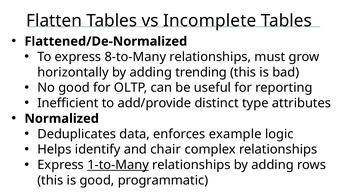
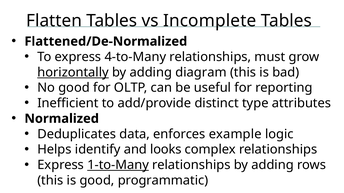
8-to-Many: 8-to-Many -> 4-to-Many
horizontally underline: none -> present
trending: trending -> diagram
chair: chair -> looks
